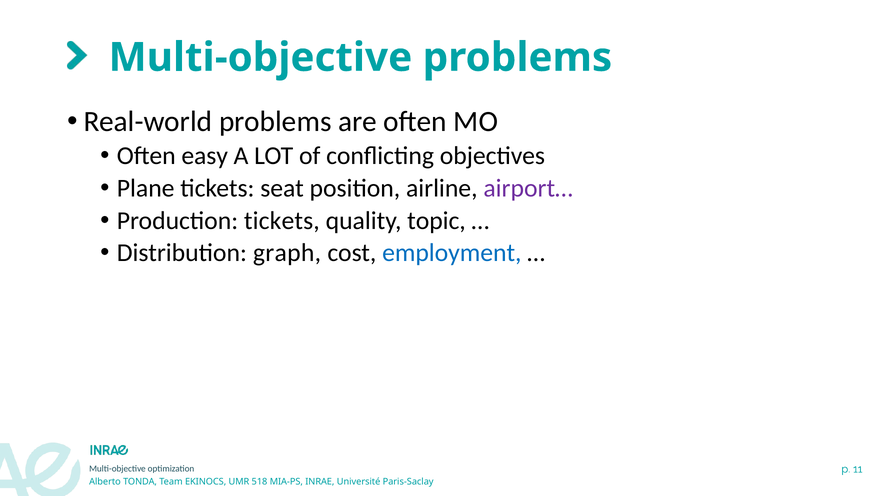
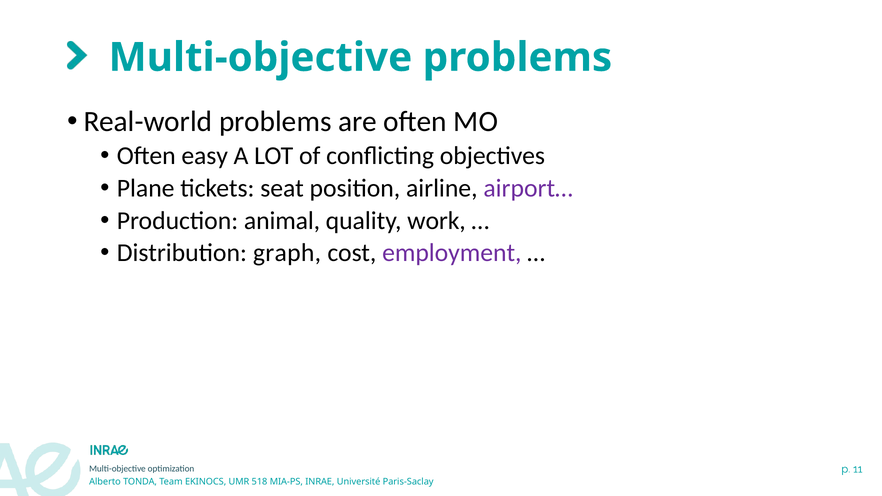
Production tickets: tickets -> animal
topic: topic -> work
employment colour: blue -> purple
